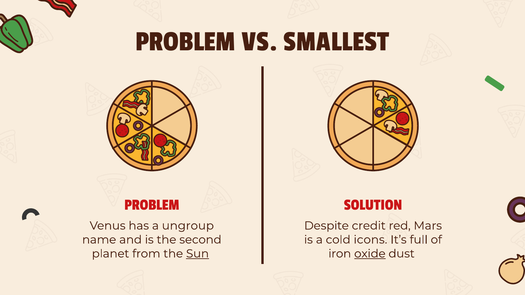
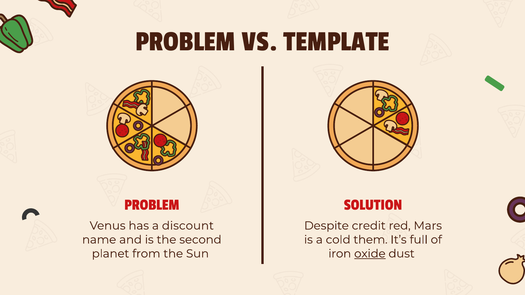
SMALLEST: SMALLEST -> TEMPLATE
ungroup: ungroup -> discount
icons: icons -> them
Sun underline: present -> none
